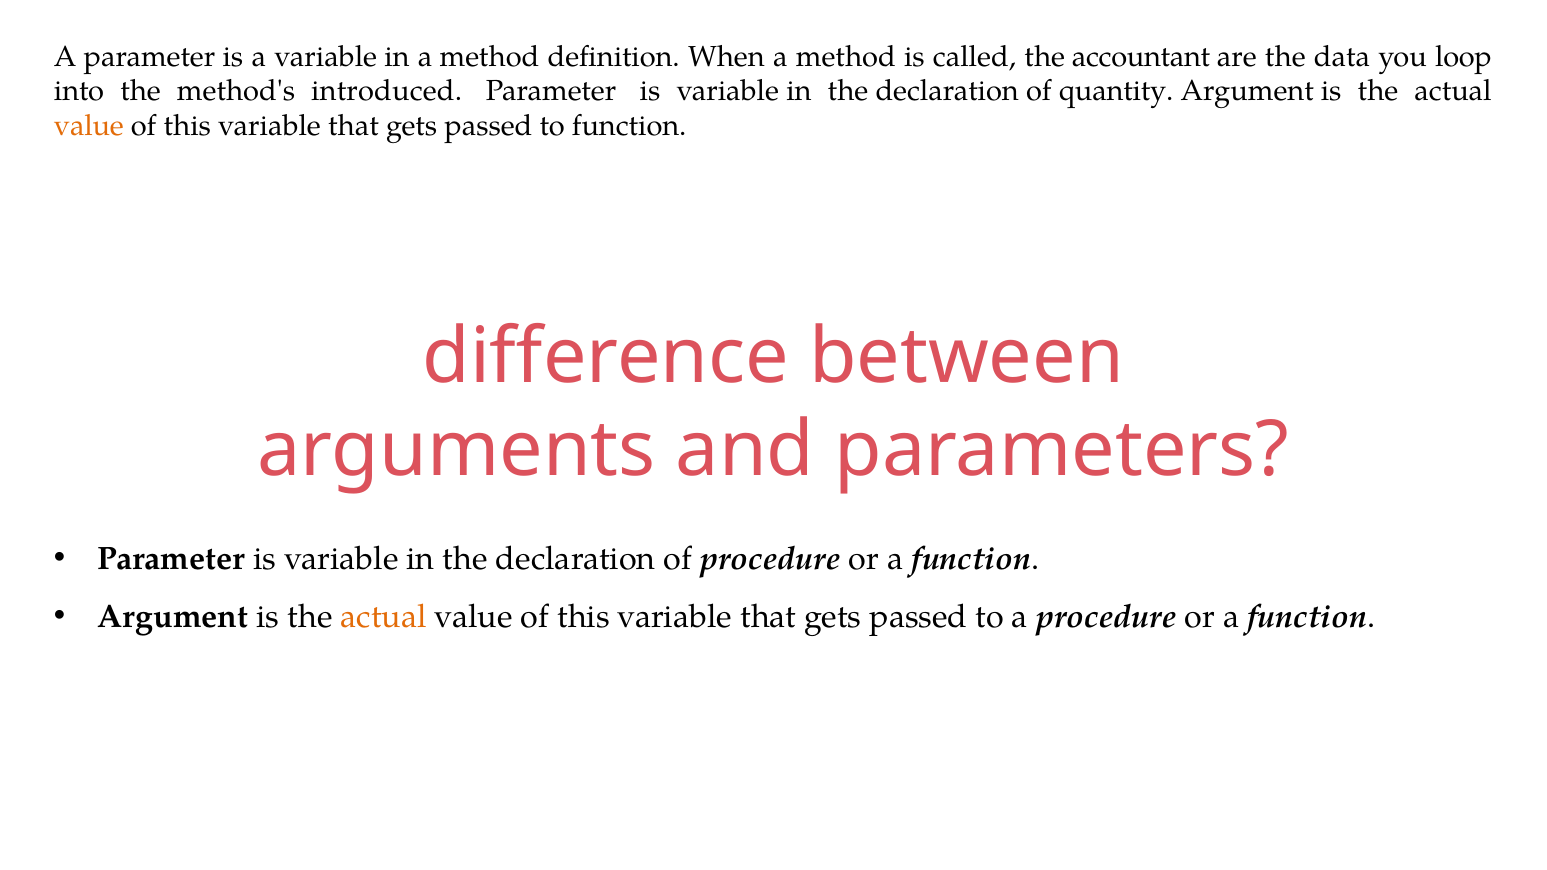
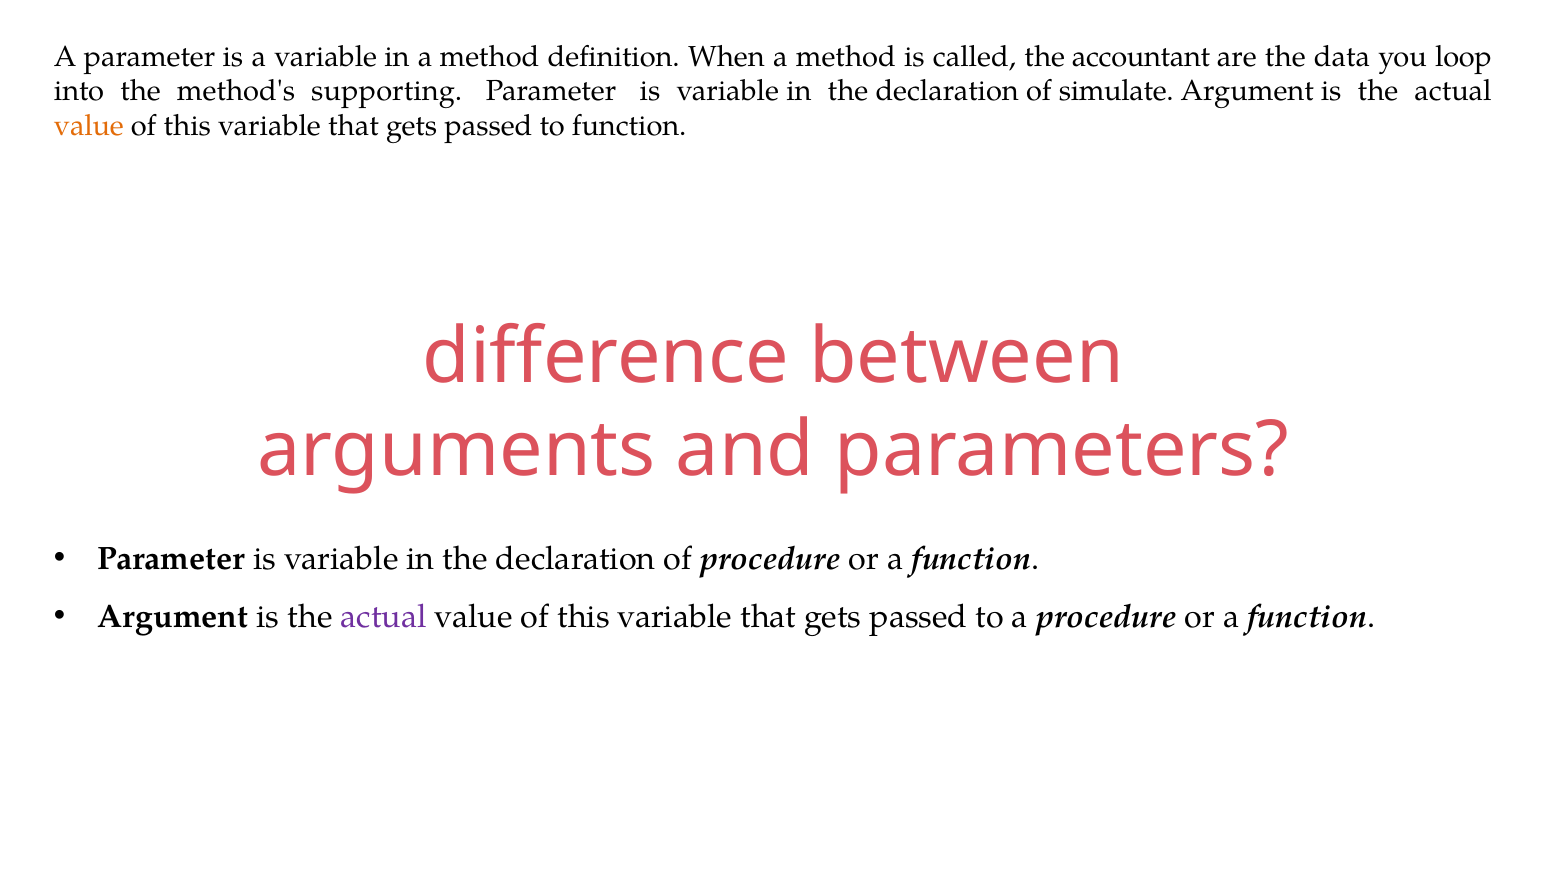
introduced: introduced -> supporting
quantity: quantity -> simulate
actual at (384, 617) colour: orange -> purple
